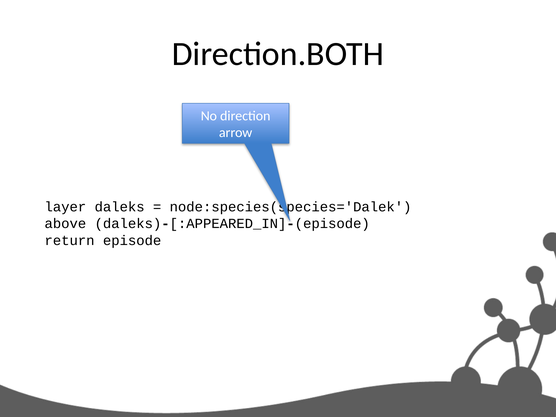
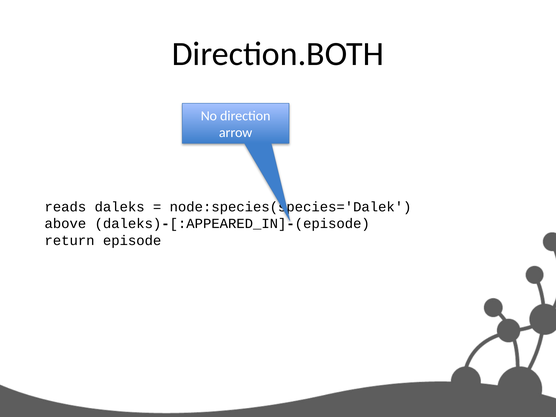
layer: layer -> reads
